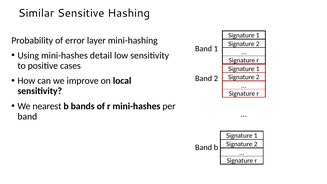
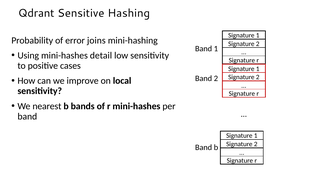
Similar: Similar -> Qdrant
layer: layer -> joins
